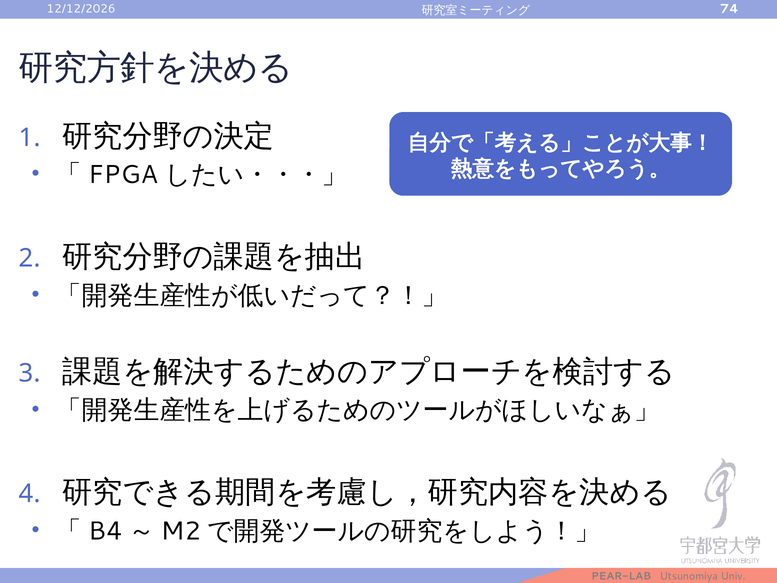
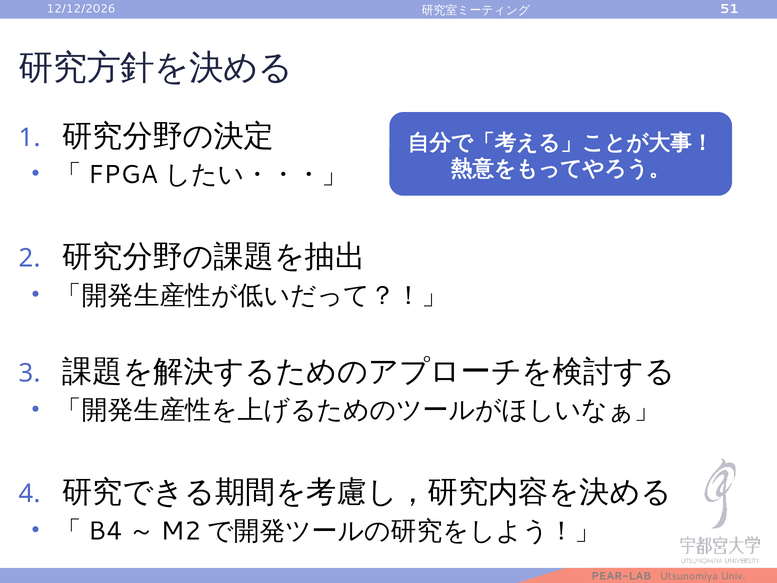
74: 74 -> 51
